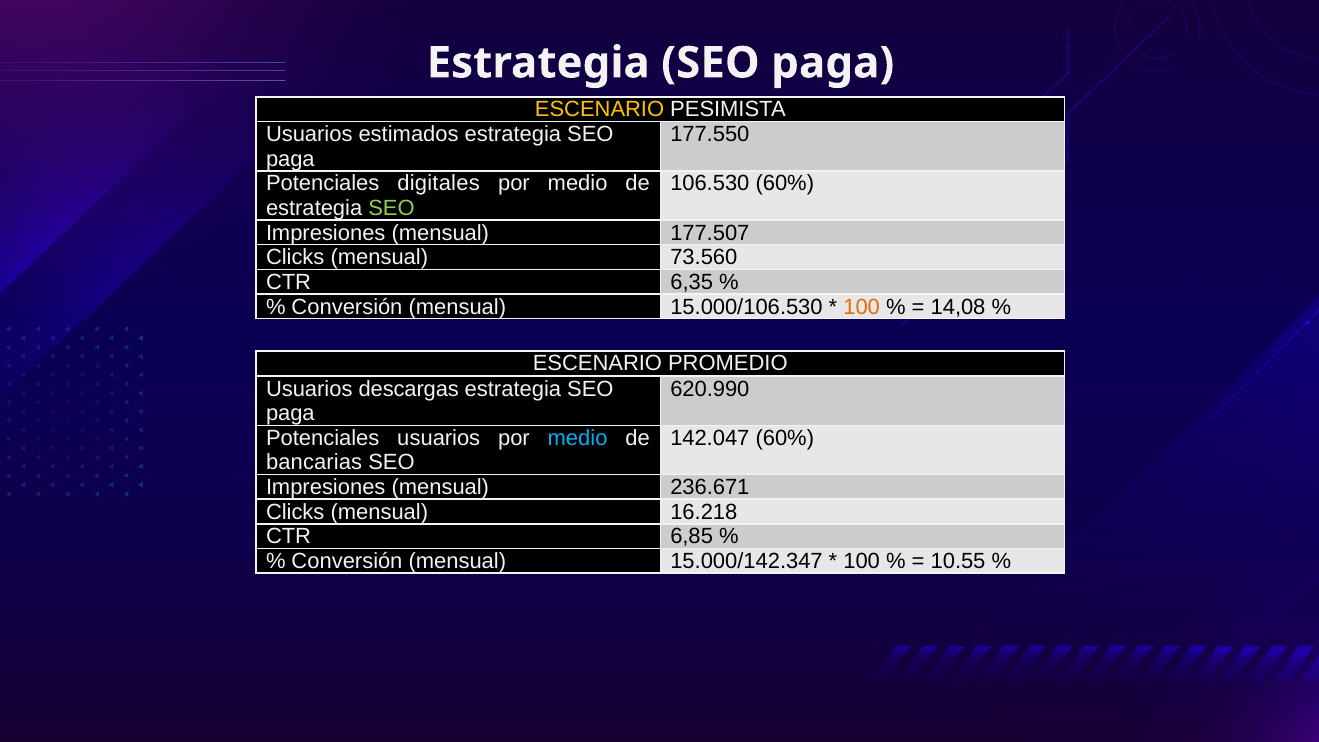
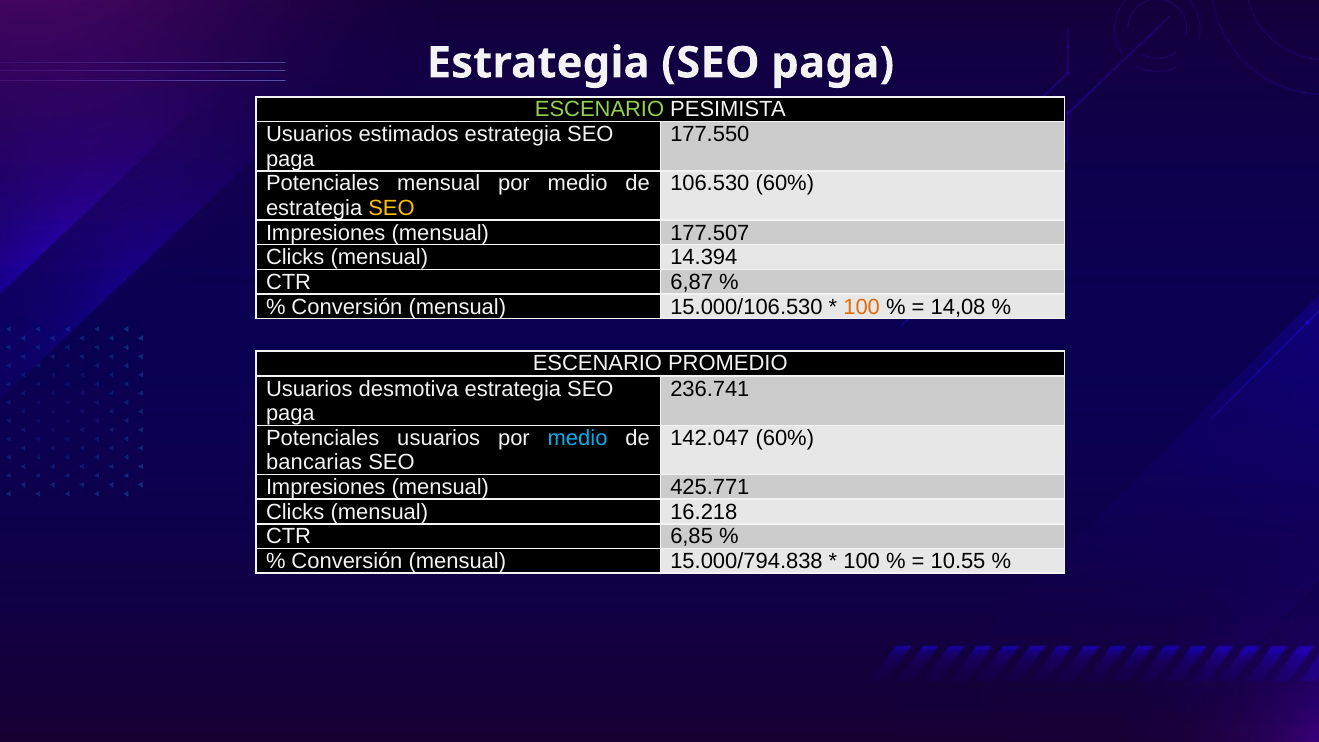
ESCENARIO at (600, 110) colour: yellow -> light green
Potenciales digitales: digitales -> mensual
SEO at (392, 208) colour: light green -> yellow
73.560: 73.560 -> 14.394
6,35: 6,35 -> 6,87
descargas: descargas -> desmotiva
620.990: 620.990 -> 236.741
236.671: 236.671 -> 425.771
15.000/142.347: 15.000/142.347 -> 15.000/794.838
